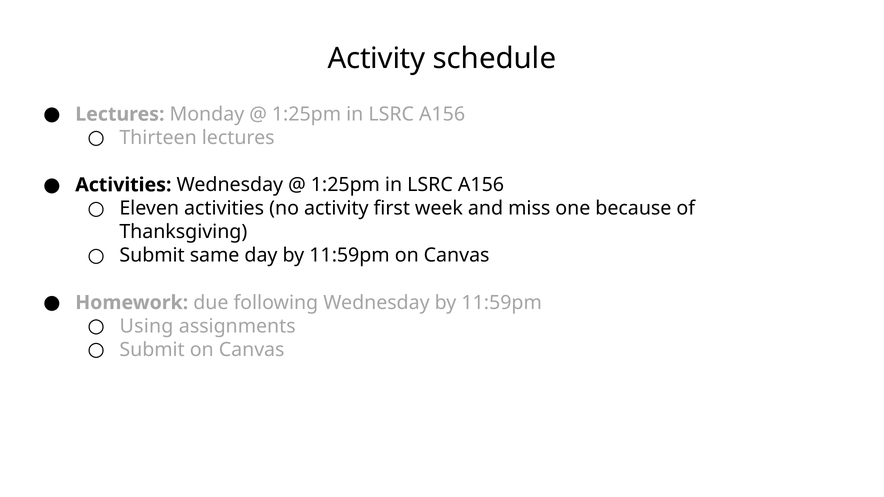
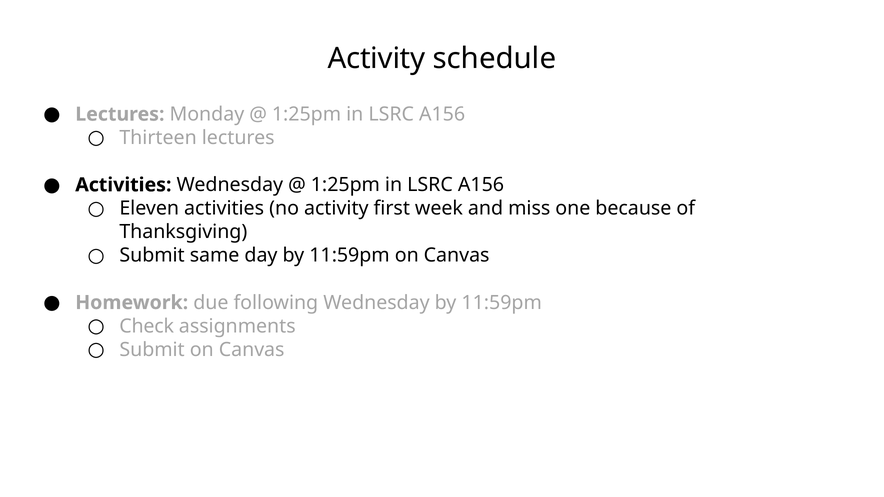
Using: Using -> Check
